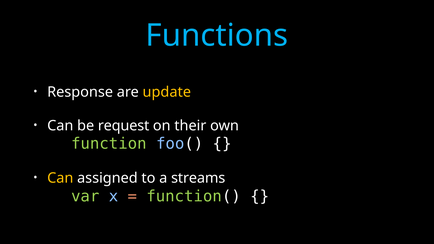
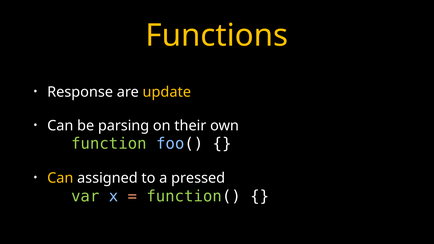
Functions colour: light blue -> yellow
request: request -> parsing
streams: streams -> pressed
